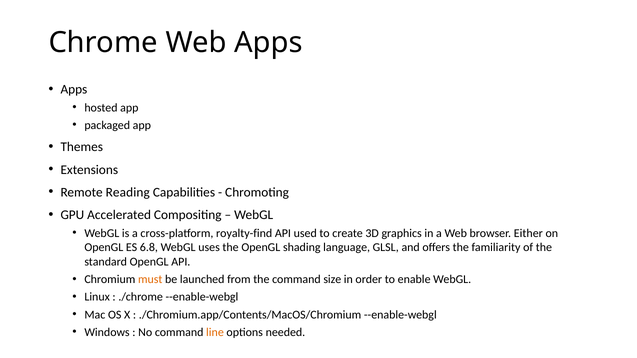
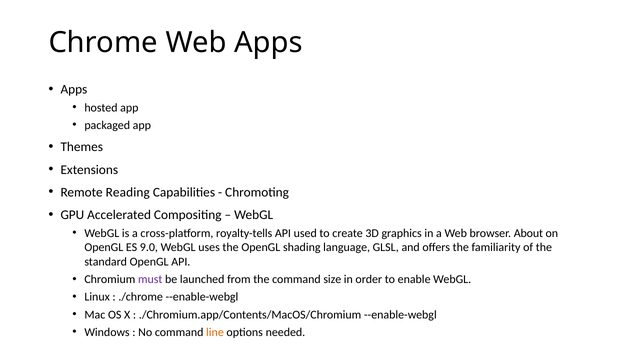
royalty-find: royalty-find -> royalty-tells
Either: Either -> About
6.8: 6.8 -> 9.0
must colour: orange -> purple
